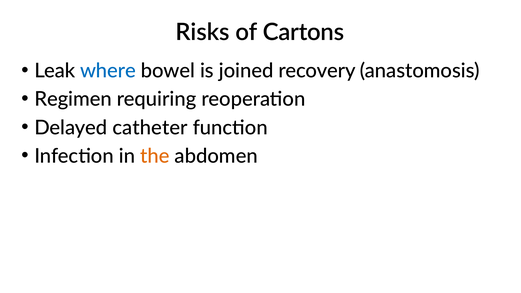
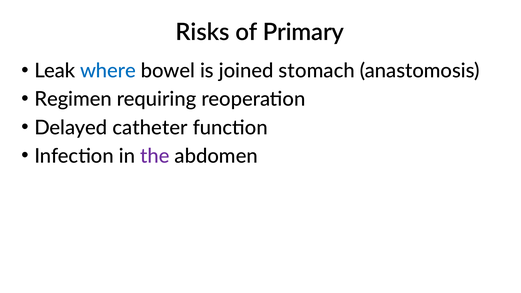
Cartons: Cartons -> Primary
recovery: recovery -> stomach
the colour: orange -> purple
